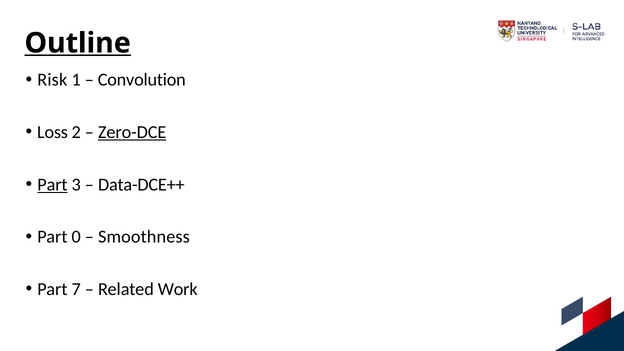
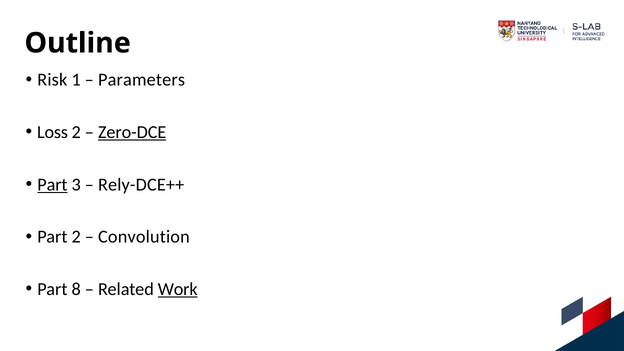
Outline underline: present -> none
Convolution: Convolution -> Parameters
Data-DCE++: Data-DCE++ -> Rely-DCE++
Part 0: 0 -> 2
Smoothness: Smoothness -> Convolution
7: 7 -> 8
Work underline: none -> present
